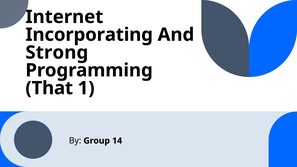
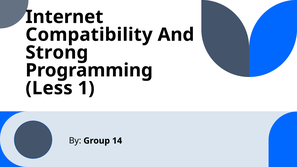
Incorporating: Incorporating -> Compatibility
That: That -> Less
